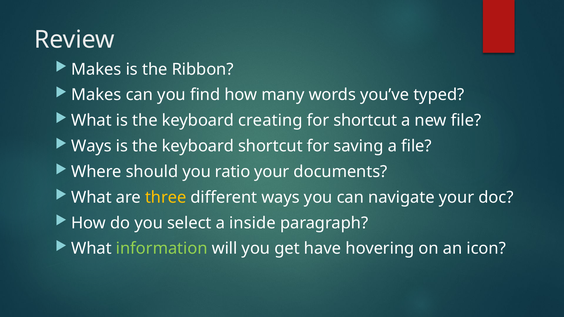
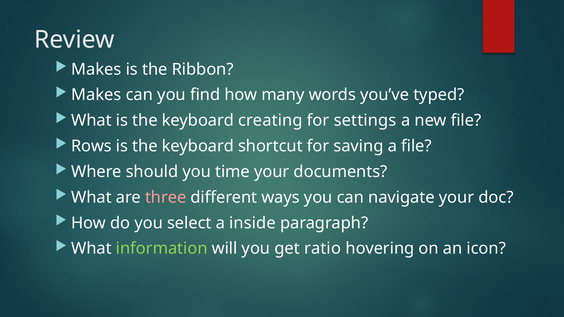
for shortcut: shortcut -> settings
Ways at (91, 146): Ways -> Rows
ratio: ratio -> time
three colour: yellow -> pink
have: have -> ratio
